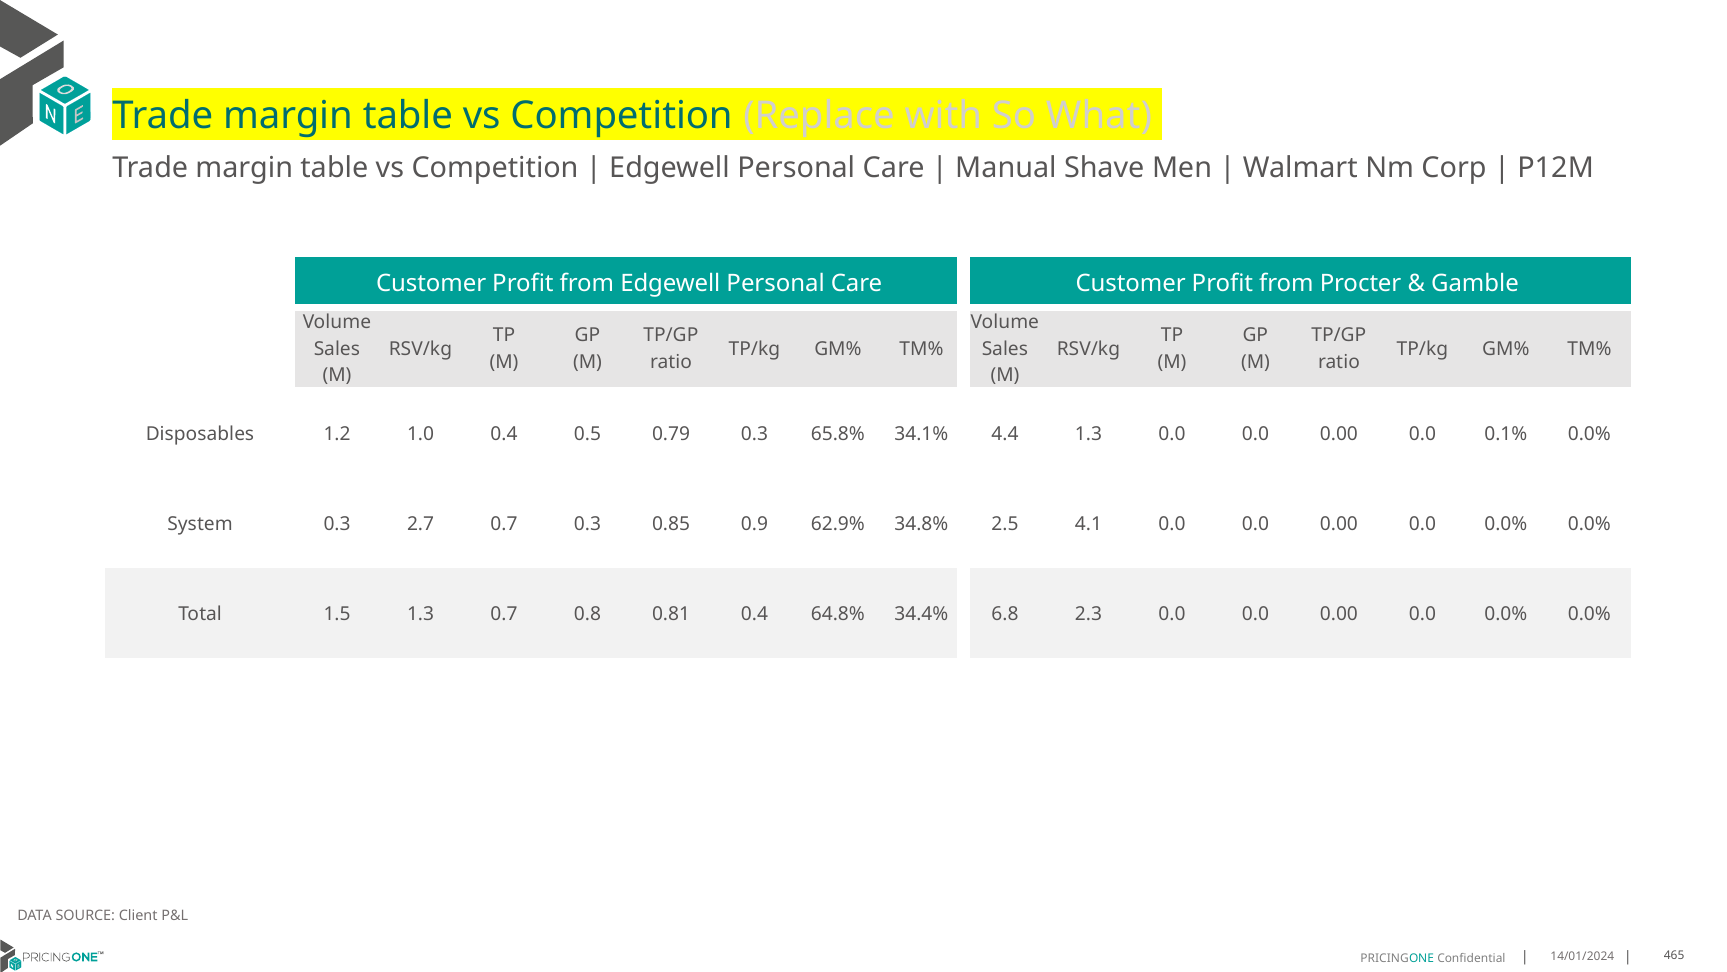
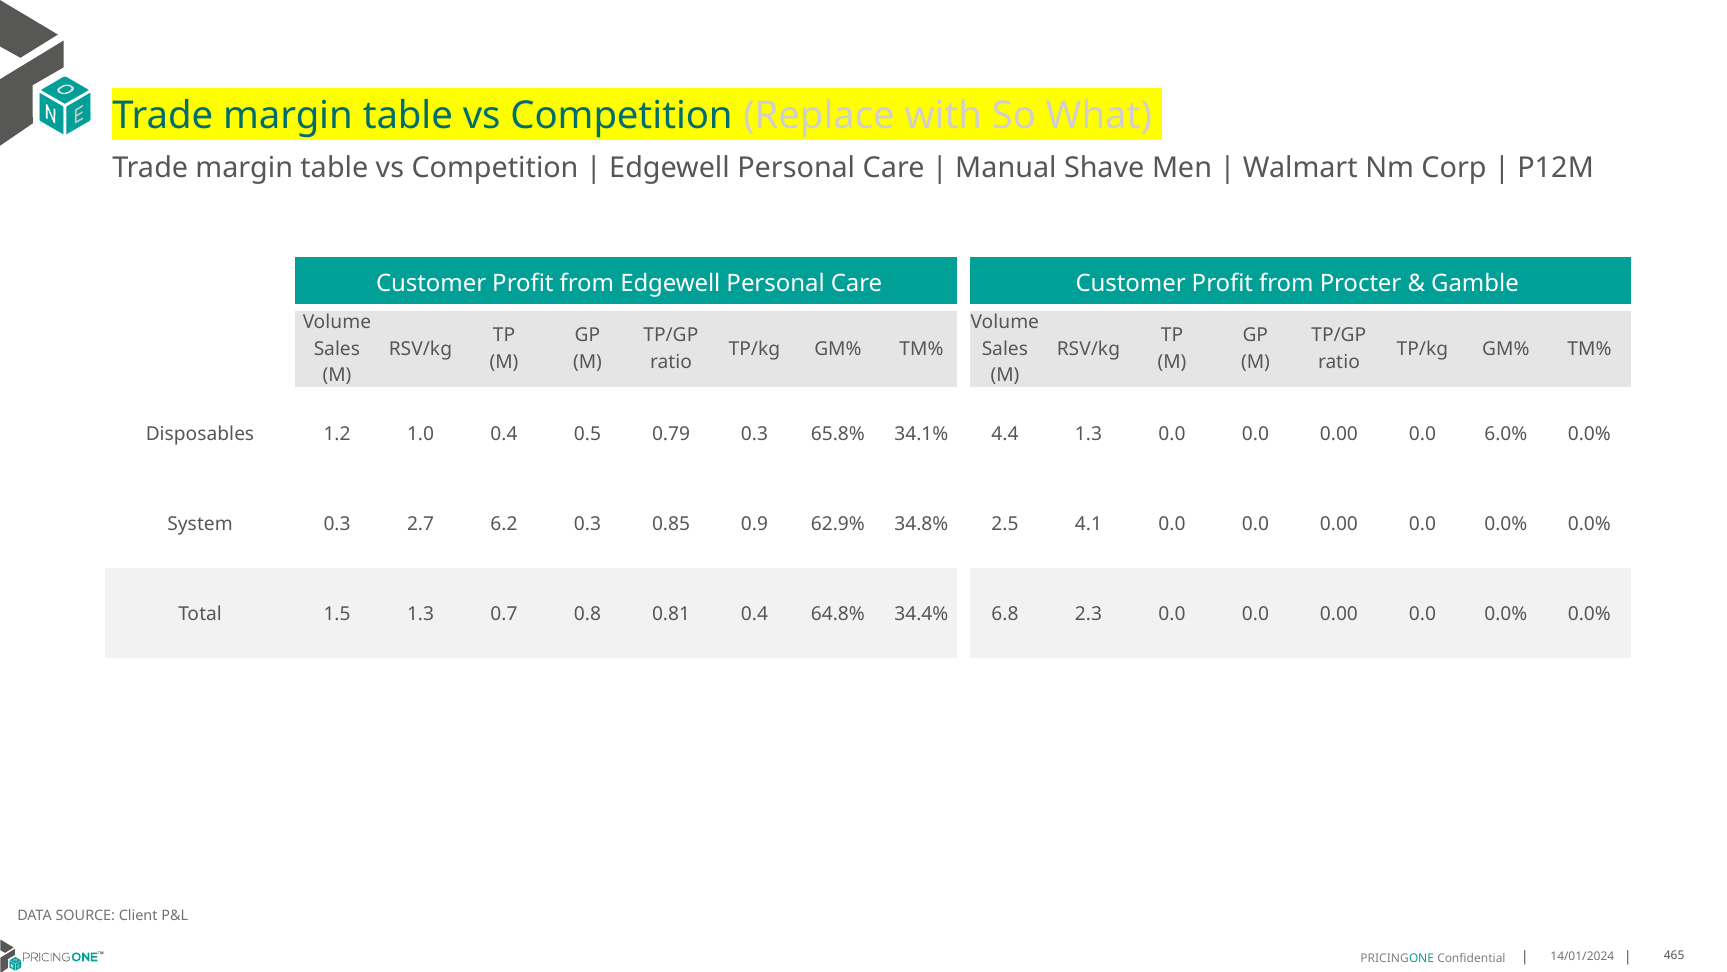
0.1%: 0.1% -> 6.0%
2.7 0.7: 0.7 -> 6.2
